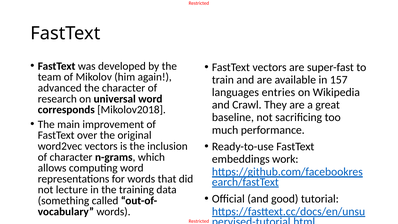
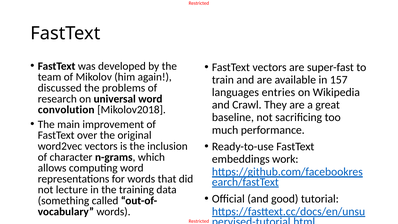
advanced: advanced -> discussed
the character: character -> problems
corresponds: corresponds -> convolution
